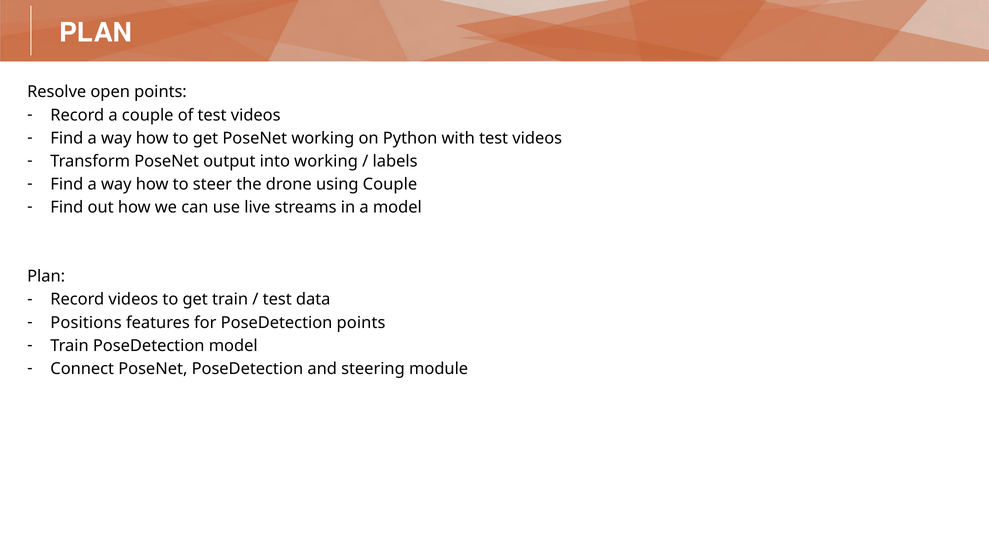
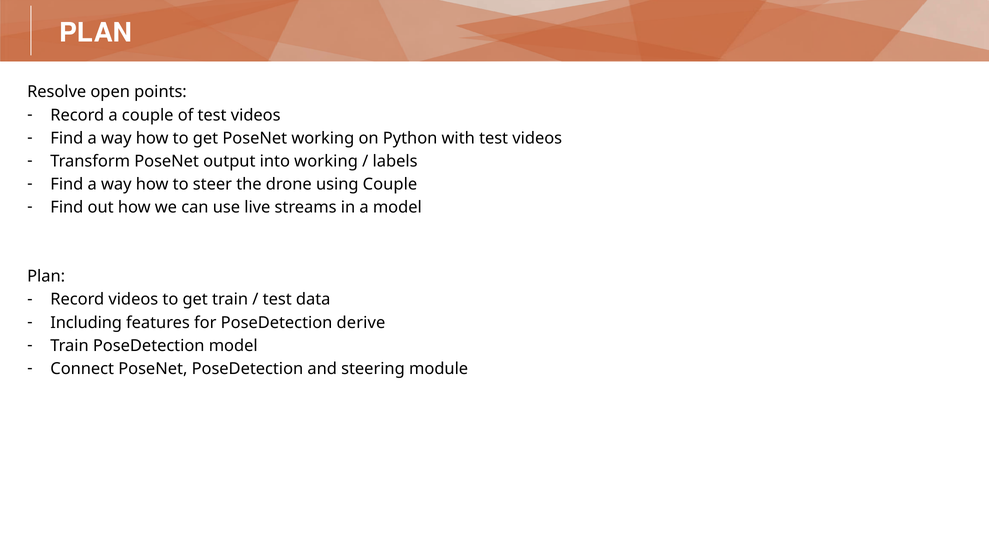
Positions: Positions -> Including
PoseDetection points: points -> derive
